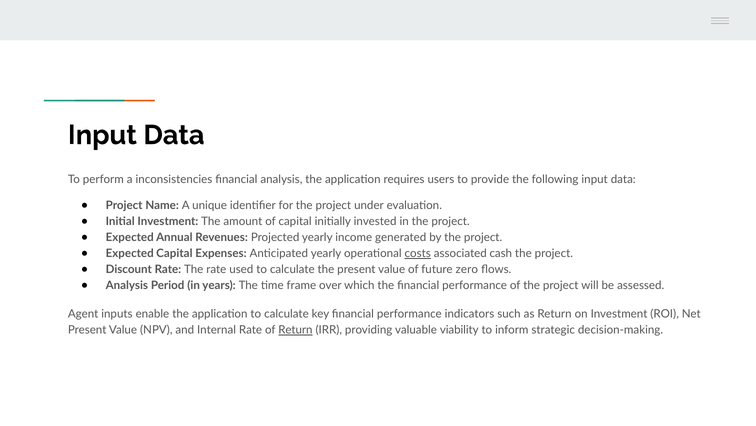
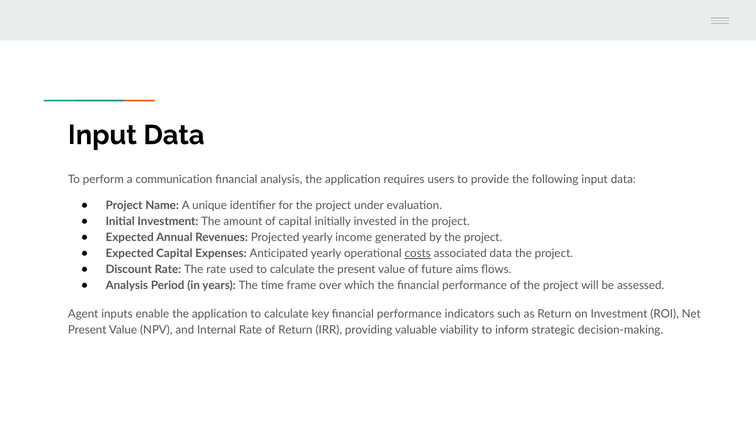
inconsistencies: inconsistencies -> communication
associated cash: cash -> data
zero: zero -> aims
Return at (295, 329) underline: present -> none
